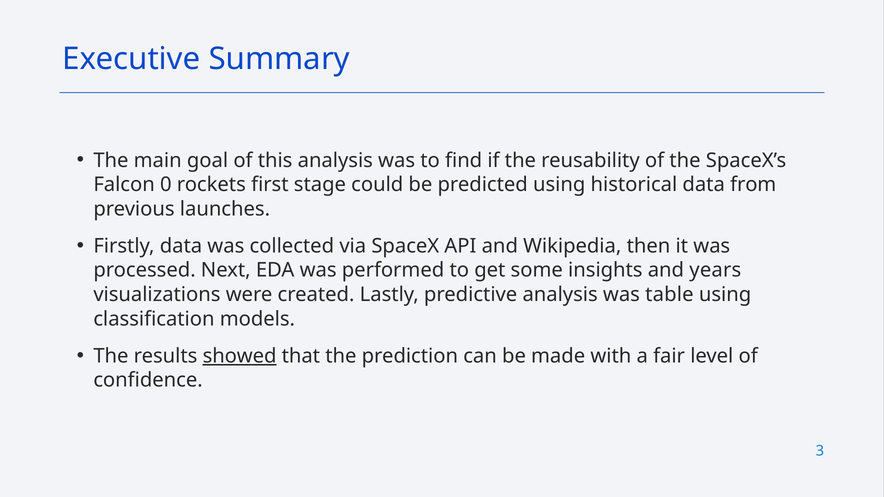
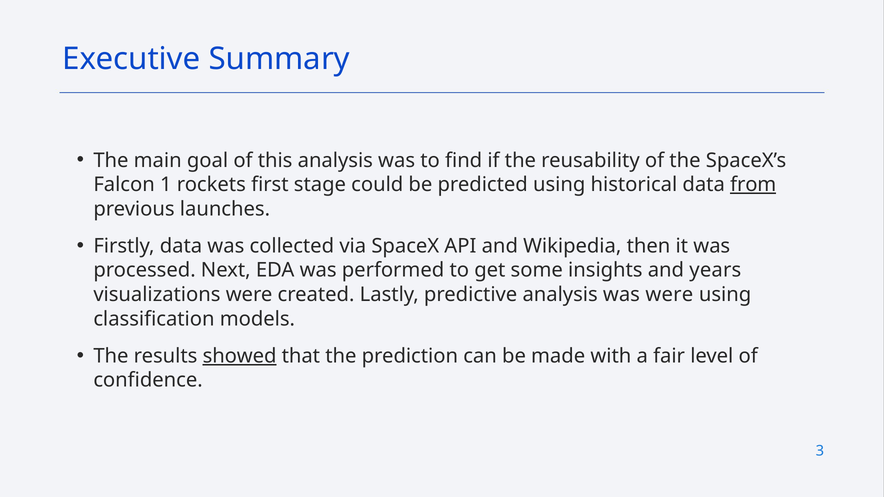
0: 0 -> 1
from underline: none -> present
was table: table -> were
